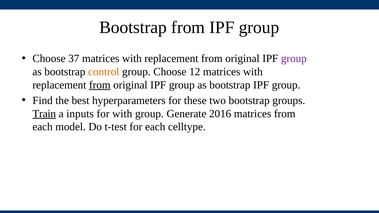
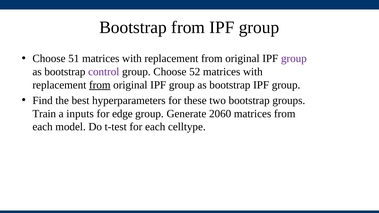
37: 37 -> 51
control colour: orange -> purple
12: 12 -> 52
Train underline: present -> none
for with: with -> edge
2016: 2016 -> 2060
